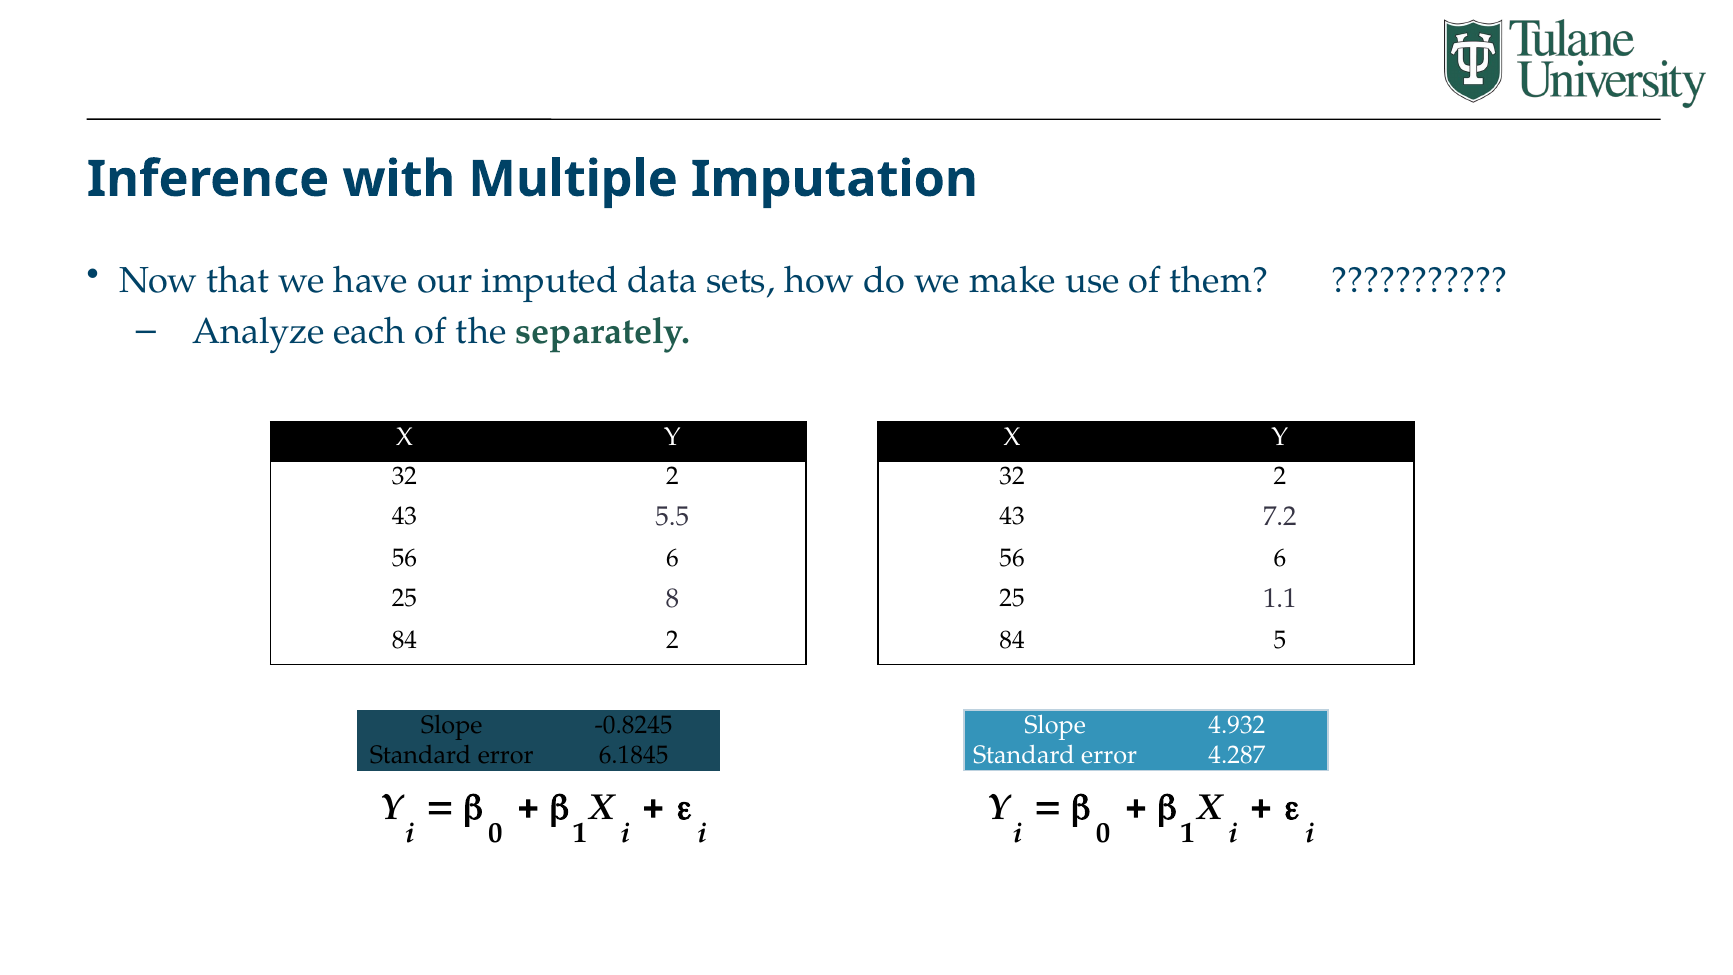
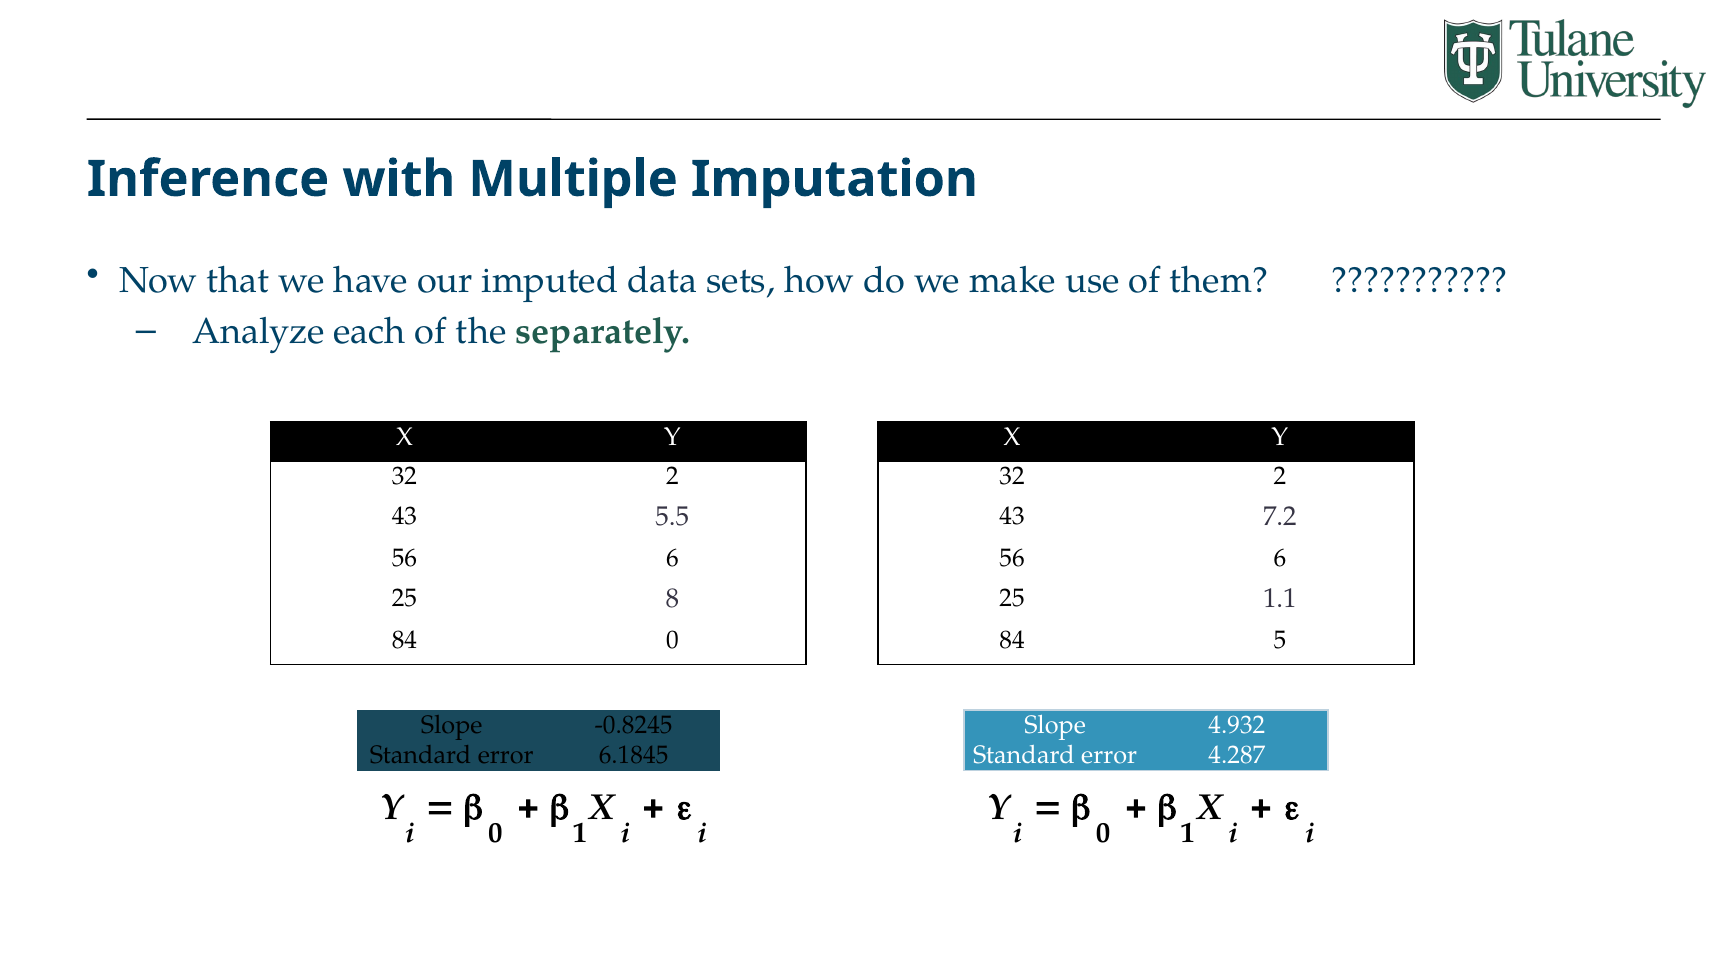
84 2: 2 -> 0
